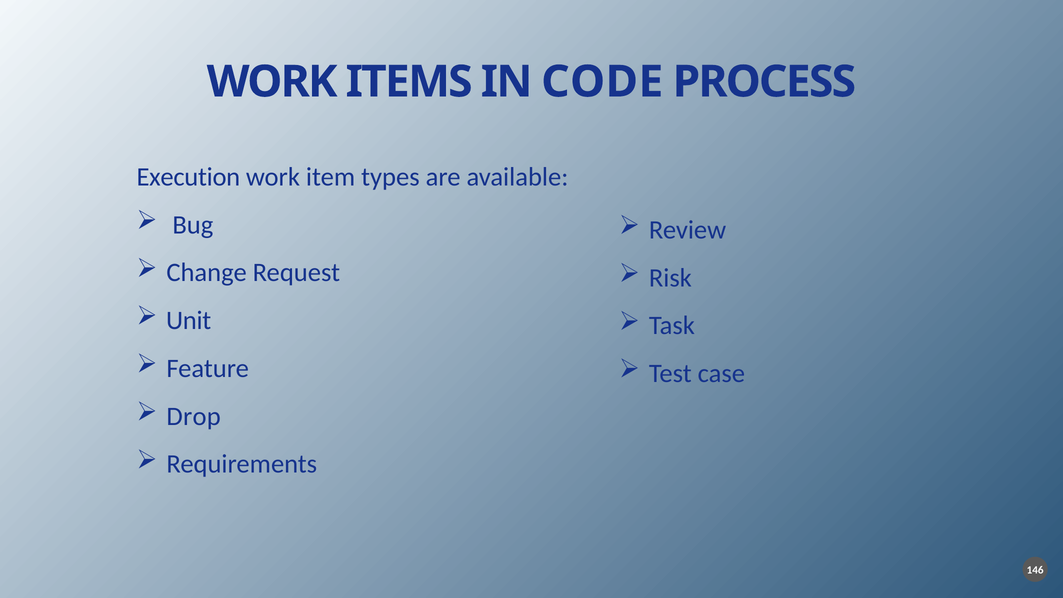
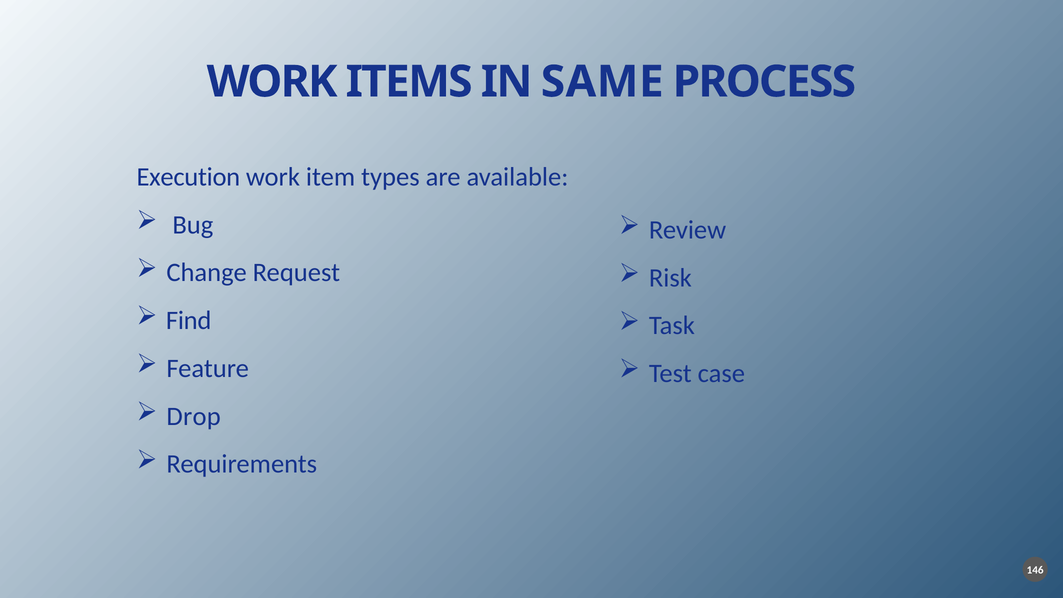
CODE: CODE -> SAME
Unit: Unit -> Find
